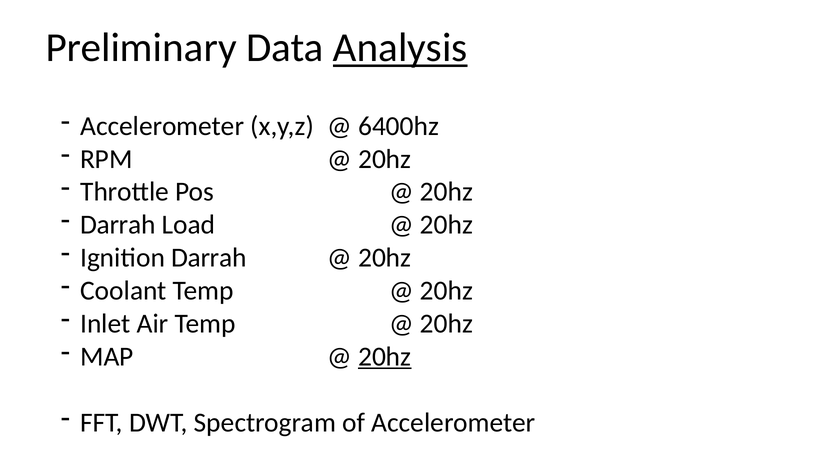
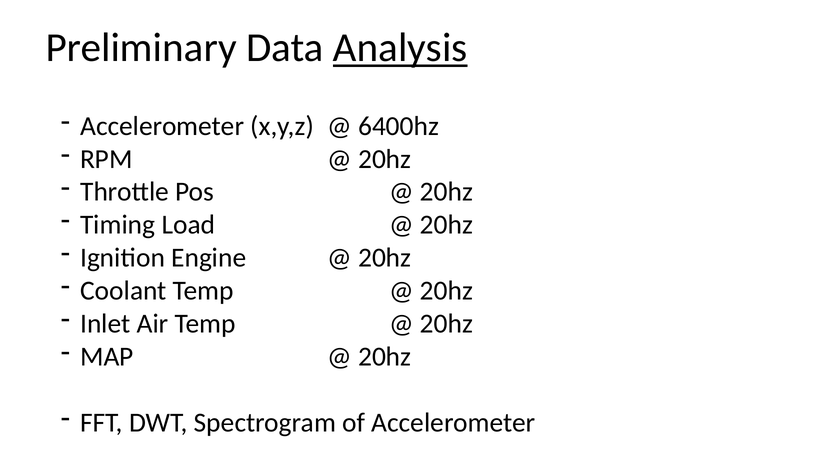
Darrah at (118, 225): Darrah -> Timing
Ignition Darrah: Darrah -> Engine
20hz at (385, 357) underline: present -> none
